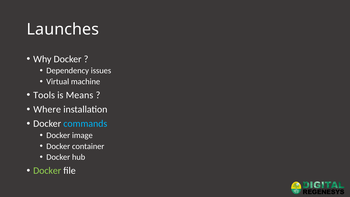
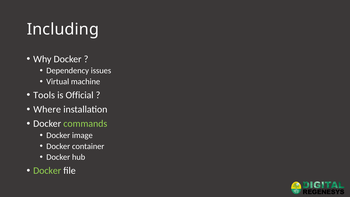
Launches: Launches -> Including
Means: Means -> Official
commands colour: light blue -> light green
